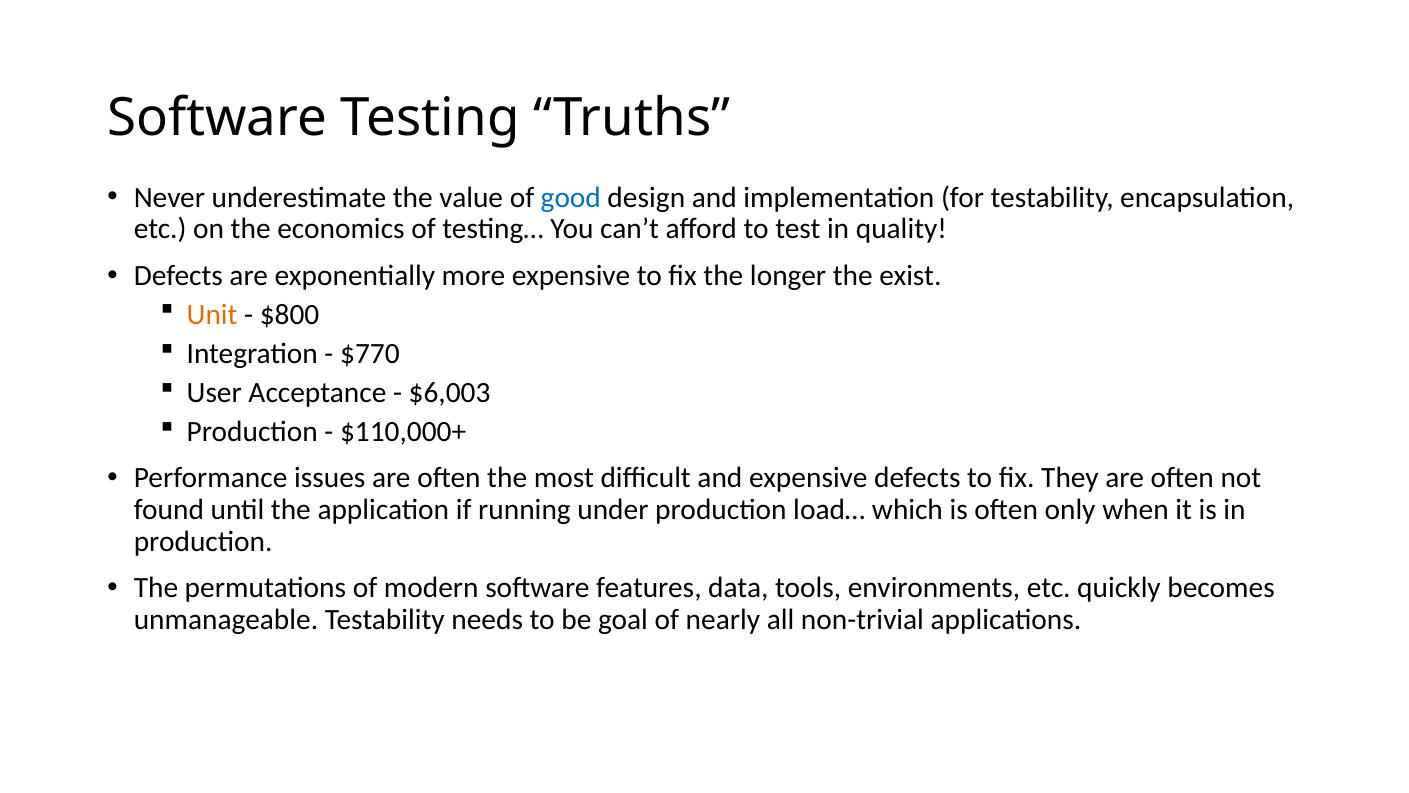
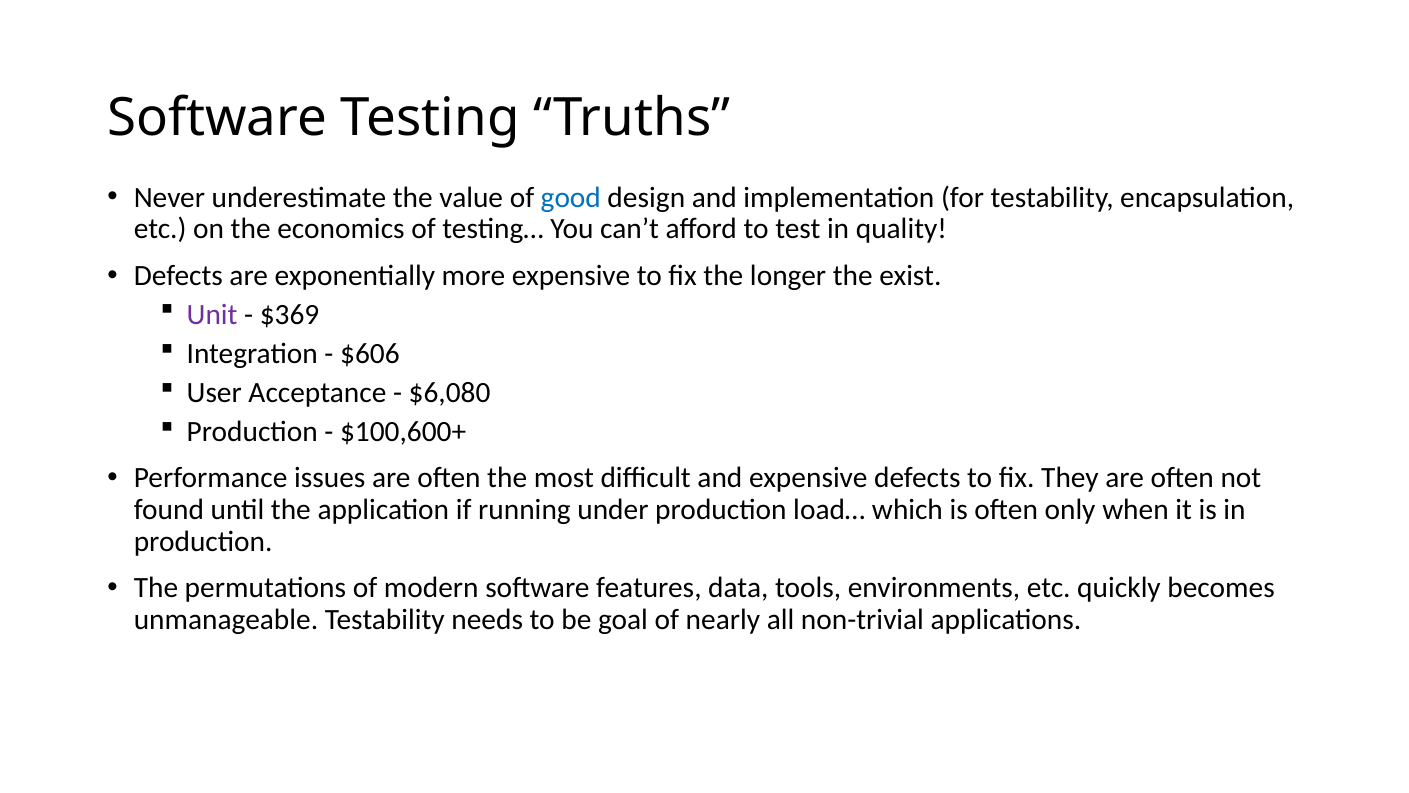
Unit colour: orange -> purple
$800: $800 -> $369
$770: $770 -> $606
$6,003: $6,003 -> $6,080
$110,000+: $110,000+ -> $100,600+
